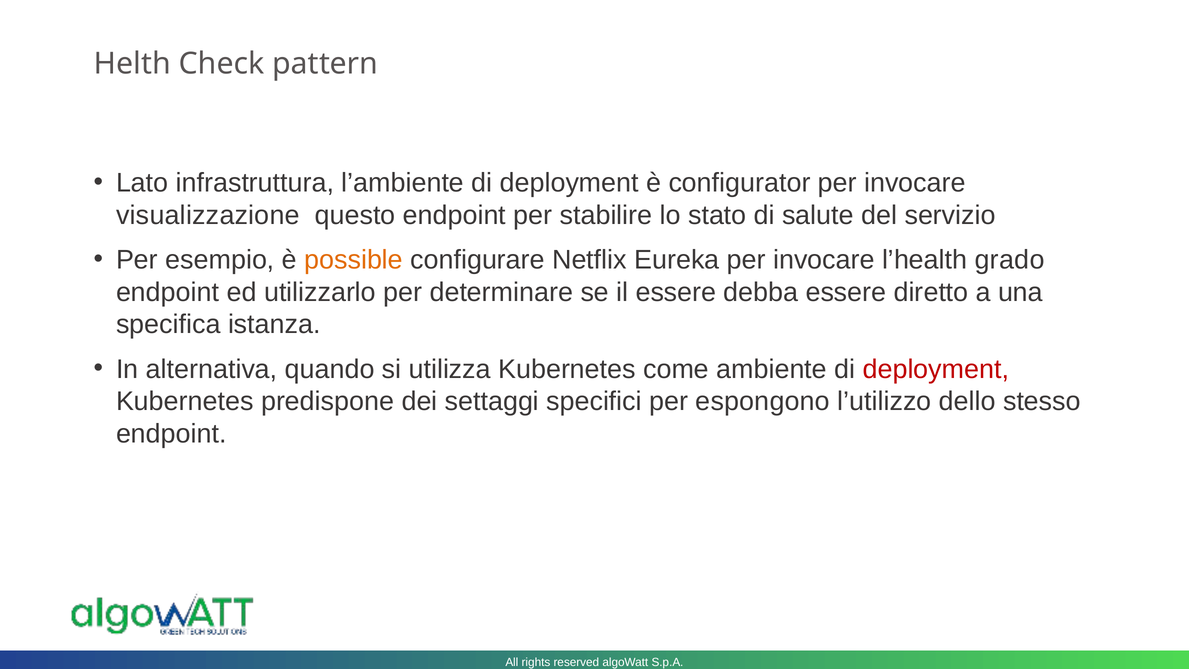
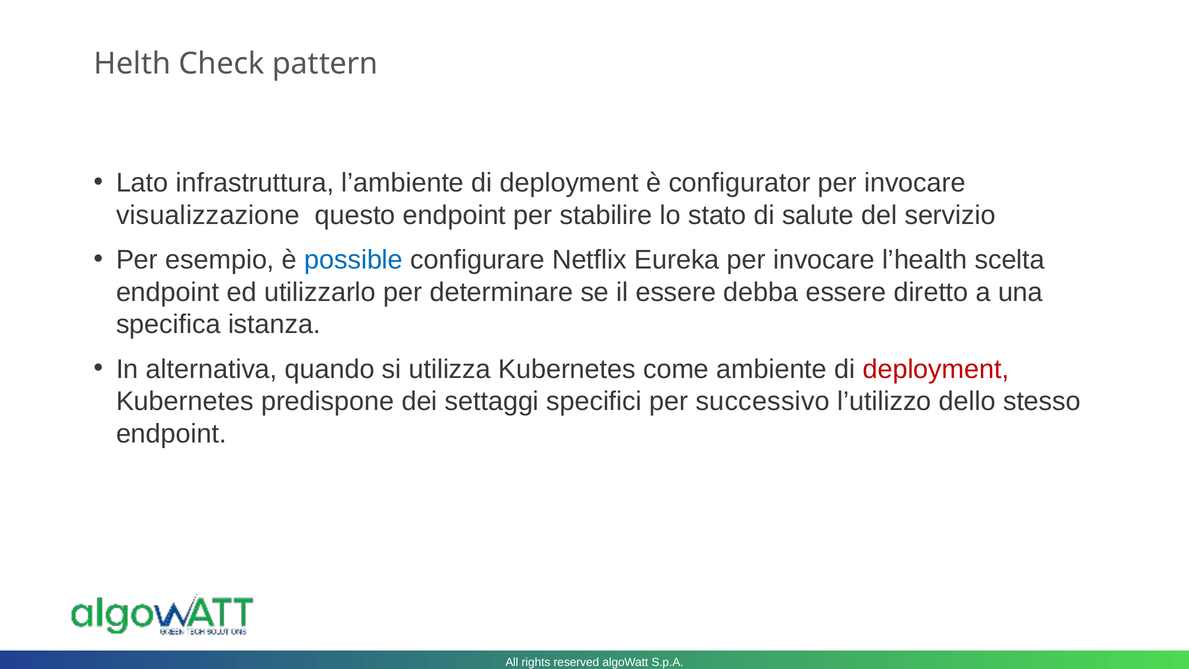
possible colour: orange -> blue
grado: grado -> scelta
espongono: espongono -> successivo
